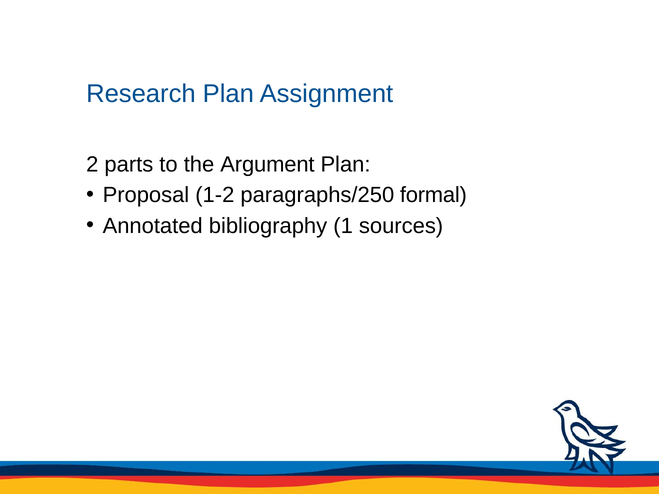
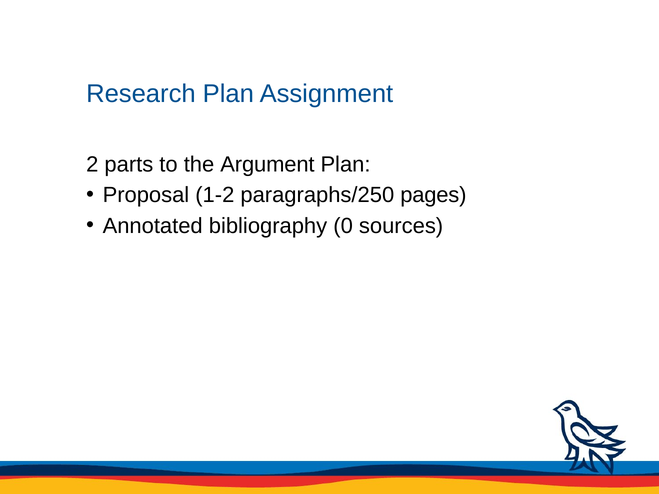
formal: formal -> pages
1: 1 -> 0
